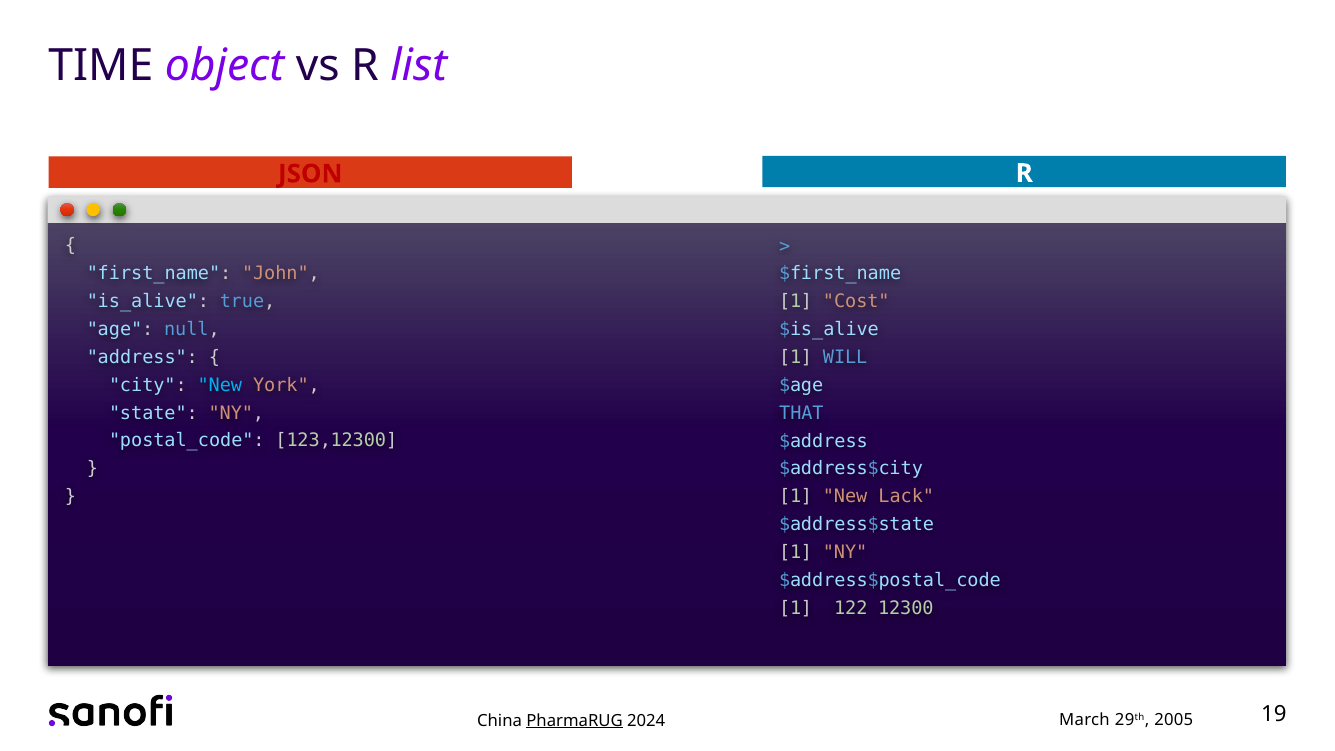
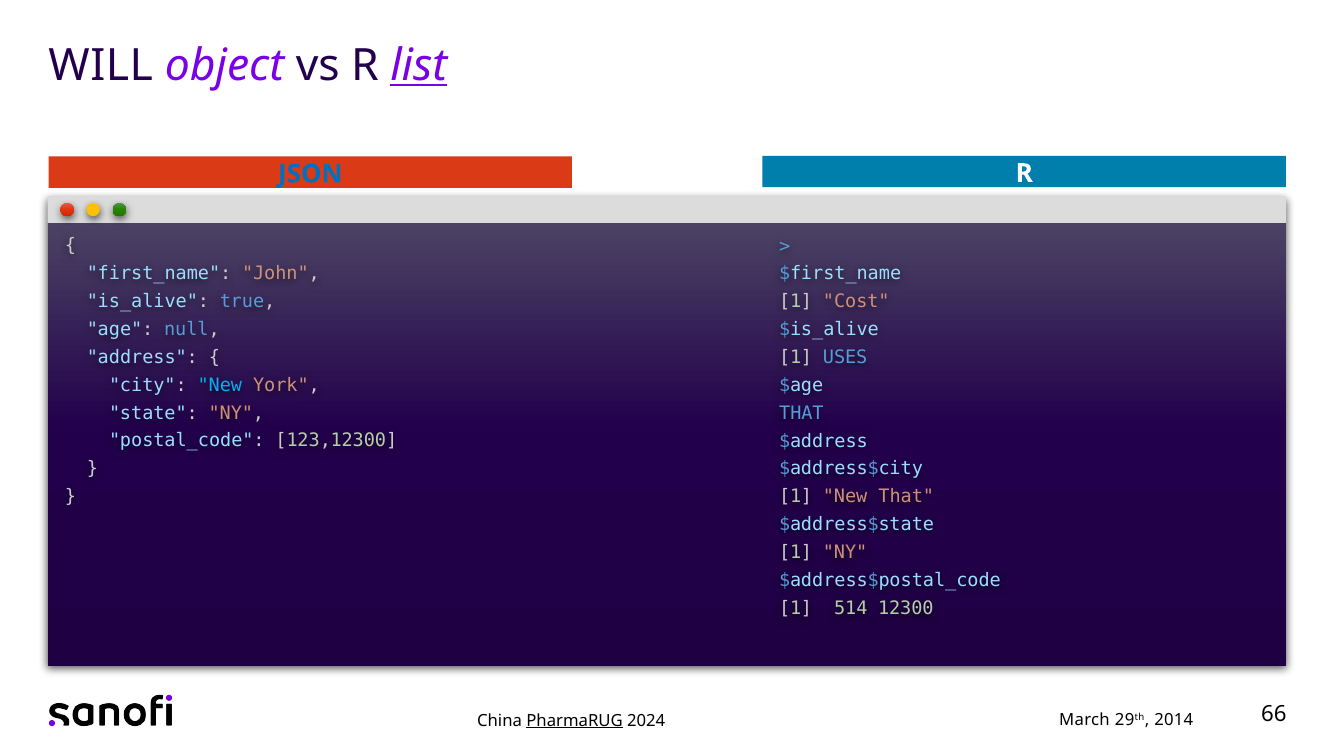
TIME: TIME -> WILL
list underline: none -> present
JSON colour: red -> blue
WILL: WILL -> USES
New Lack: Lack -> That
122: 122 -> 514
2005: 2005 -> 2014
19: 19 -> 66
